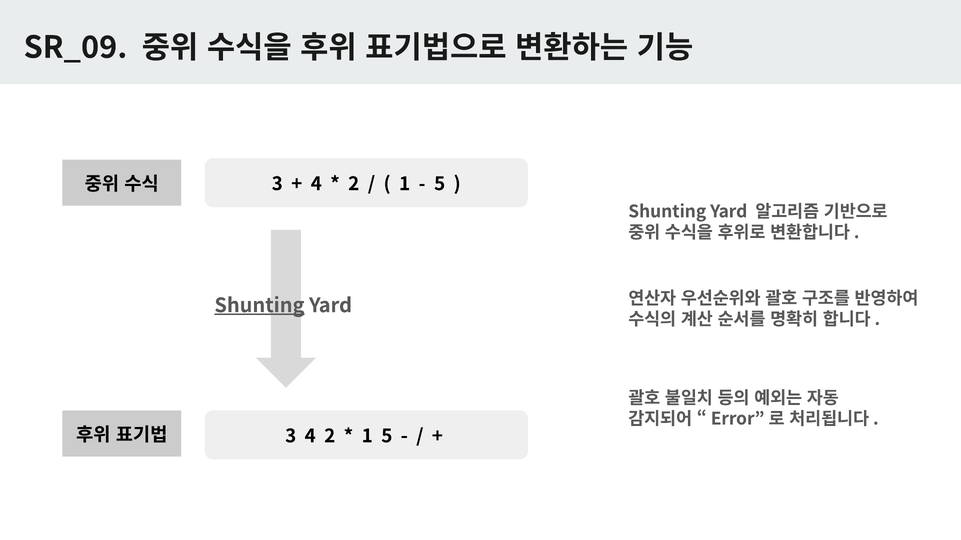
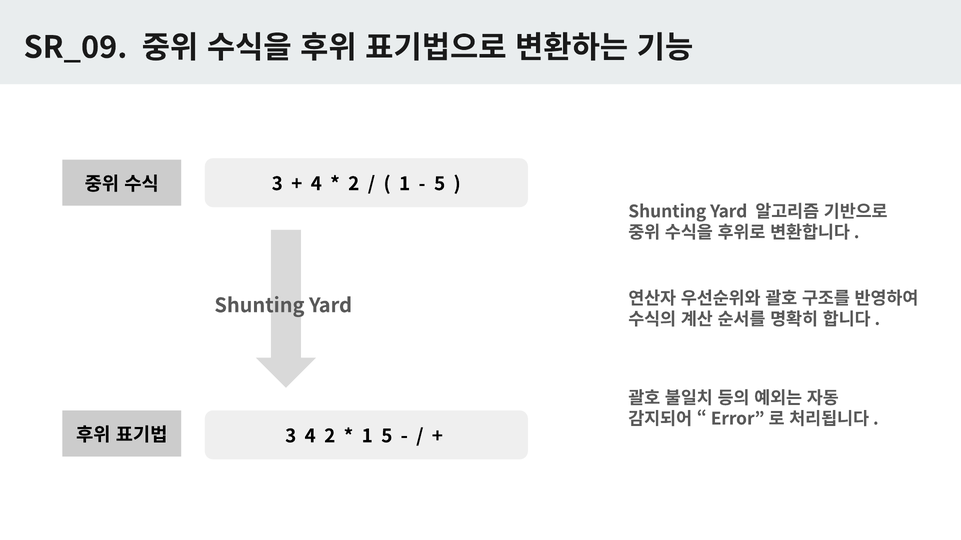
Shunting at (259, 306) underline: present -> none
